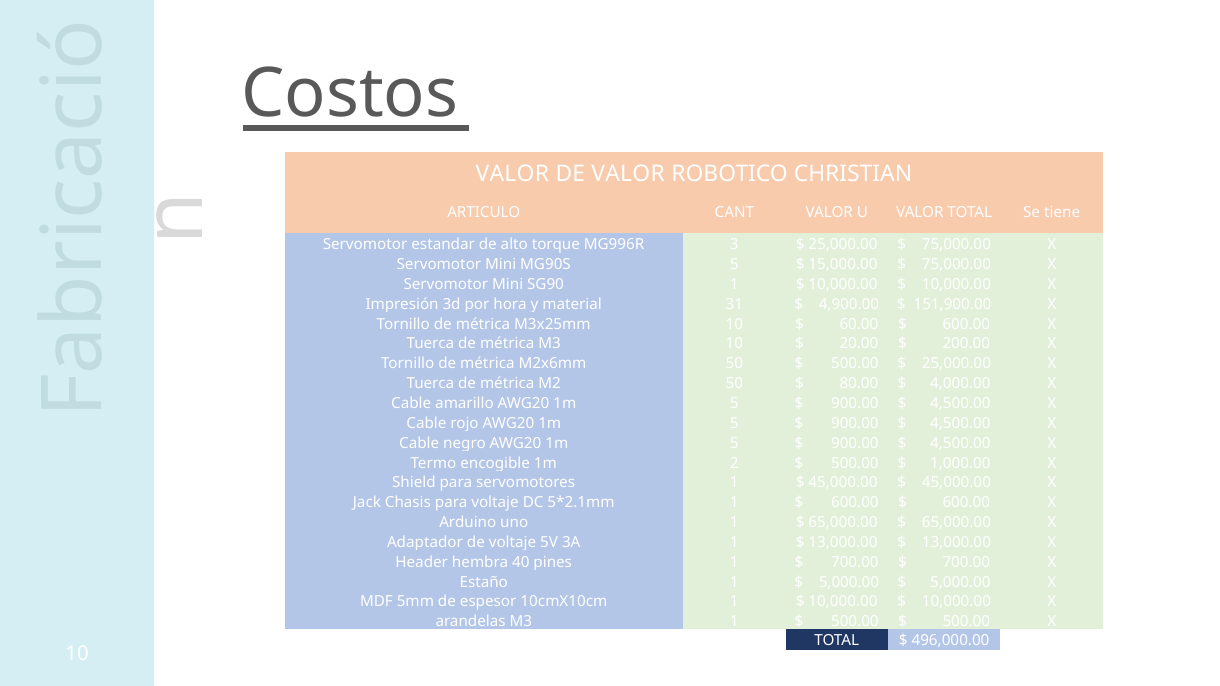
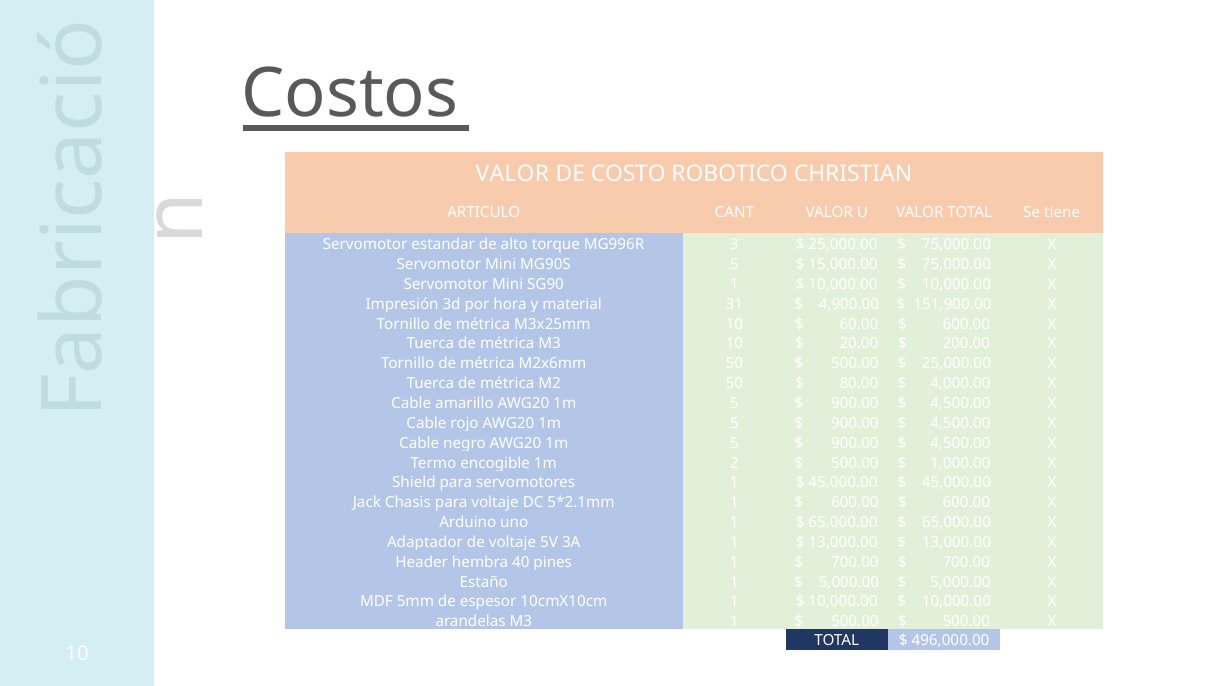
DE VALOR: VALOR -> COSTO
